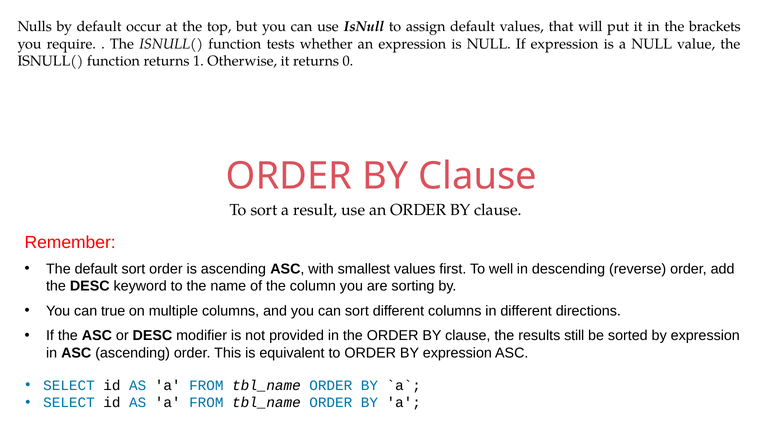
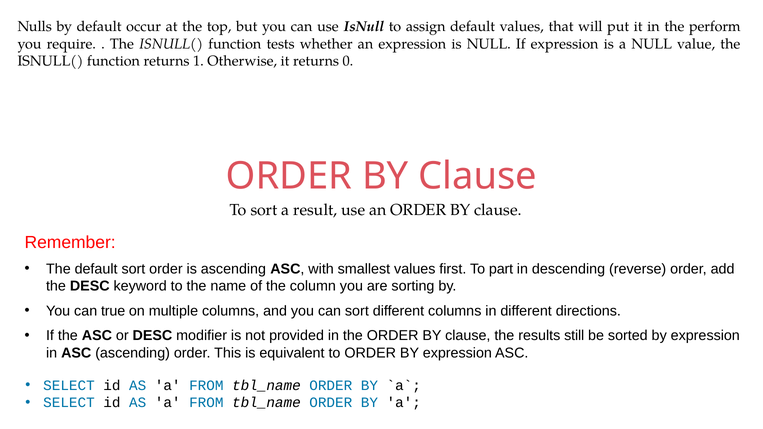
brackets: brackets -> perform
well: well -> part
